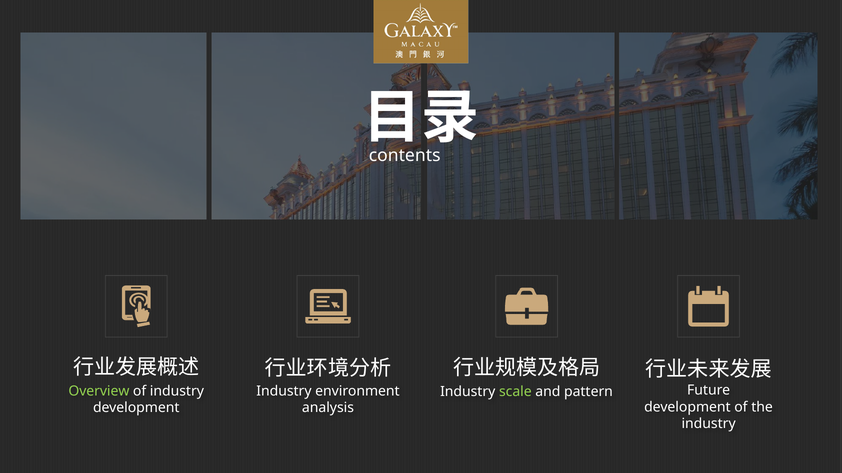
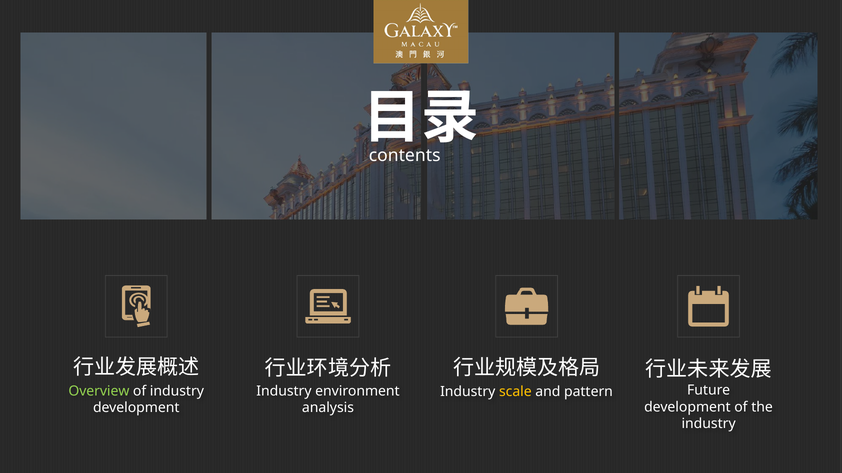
scale colour: light green -> yellow
